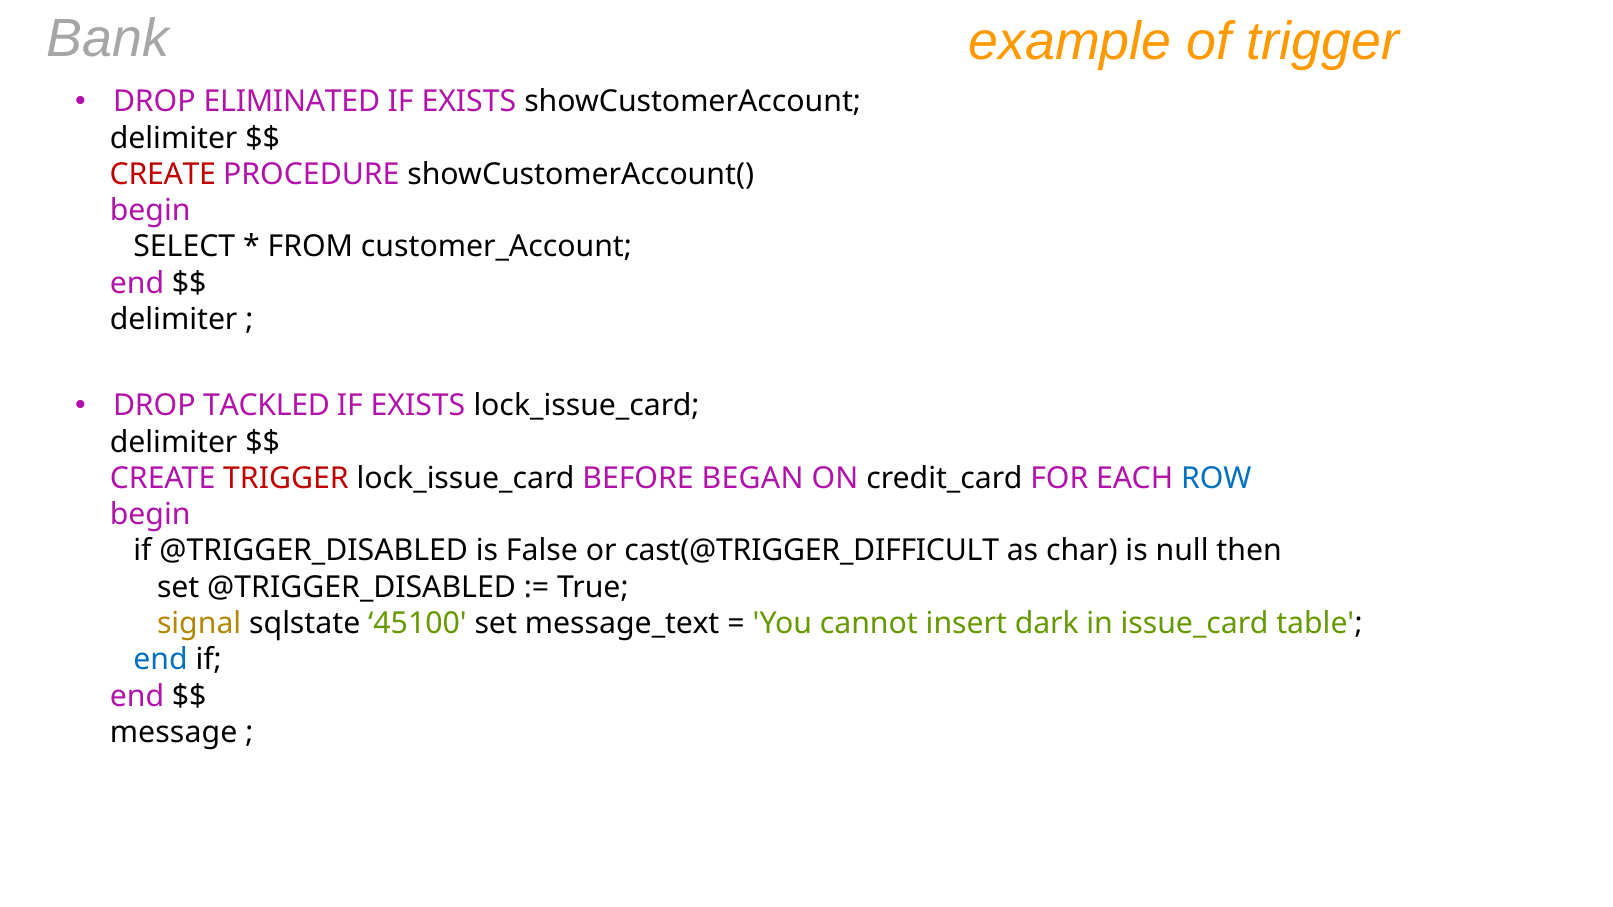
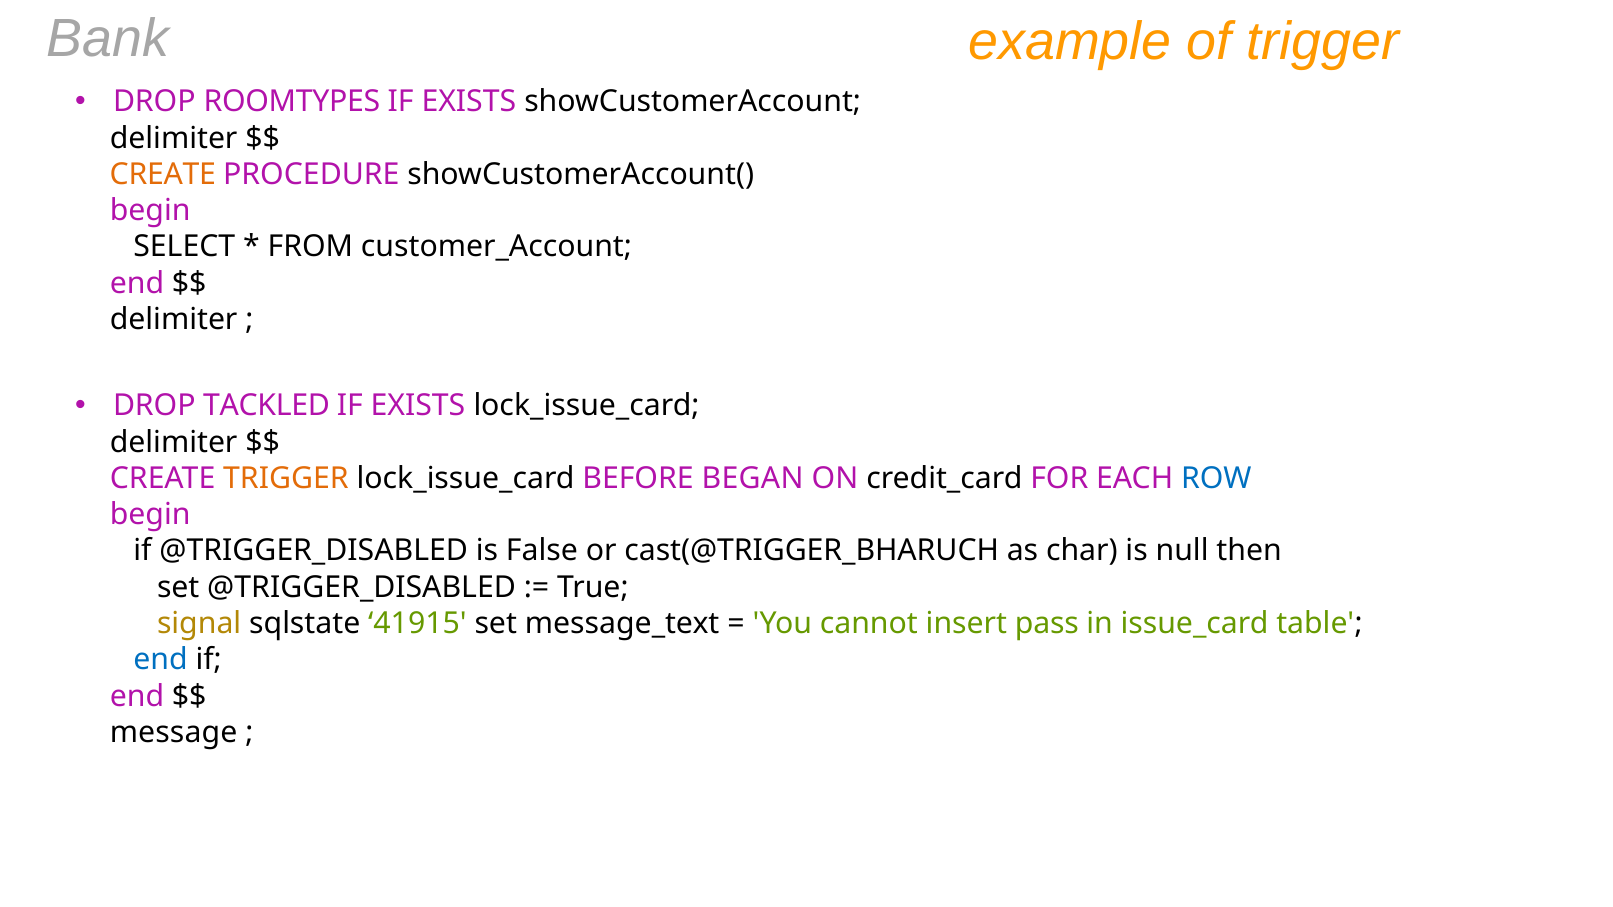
ELIMINATED: ELIMINATED -> ROOMTYPES
CREATE at (163, 174) colour: red -> orange
TRIGGER at (286, 479) colour: red -> orange
cast(@TRIGGER_DIFFICULT: cast(@TRIGGER_DIFFICULT -> cast(@TRIGGER_BHARUCH
45100: 45100 -> 41915
dark: dark -> pass
